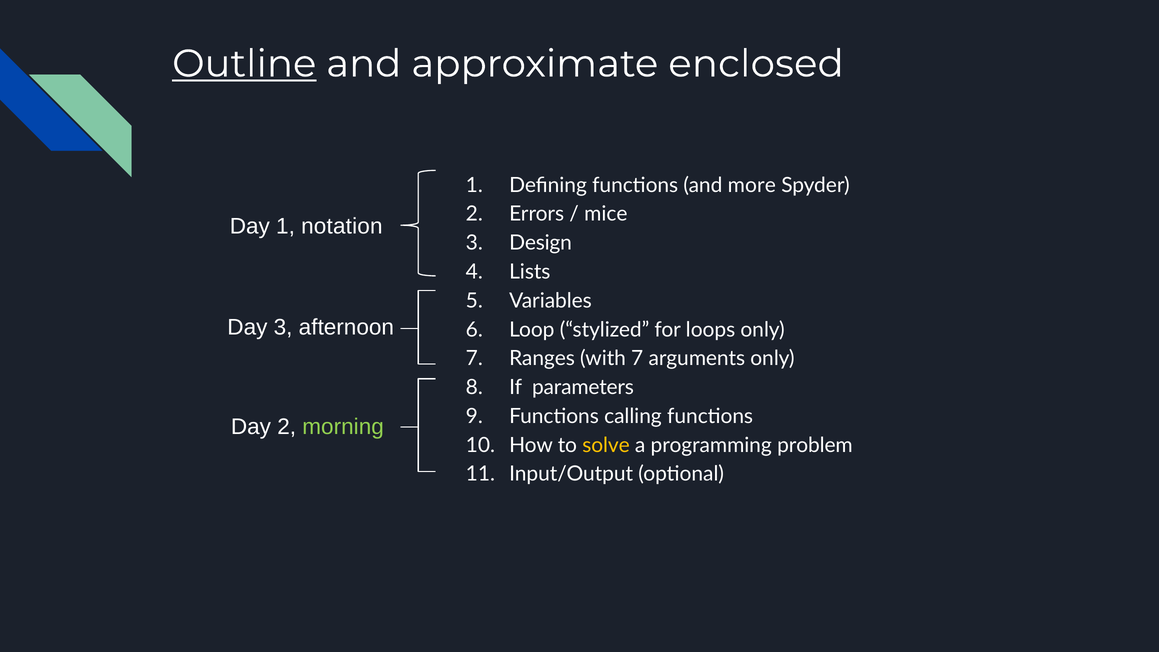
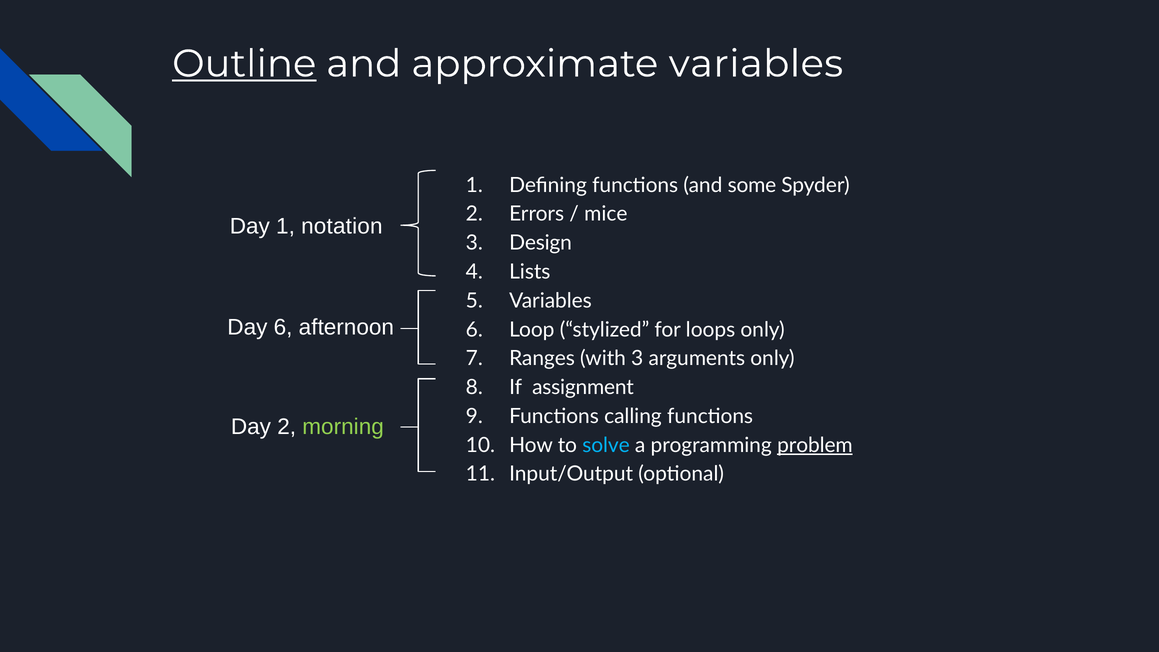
approximate enclosed: enclosed -> variables
more: more -> some
Day 3: 3 -> 6
with 7: 7 -> 3
parameters: parameters -> assignment
solve colour: yellow -> light blue
problem underline: none -> present
